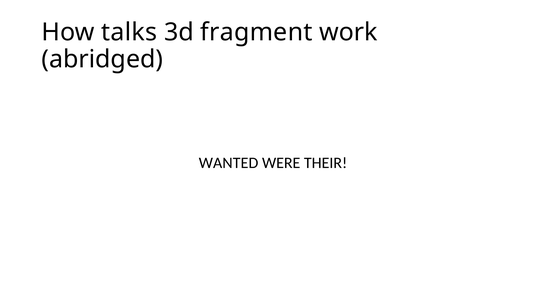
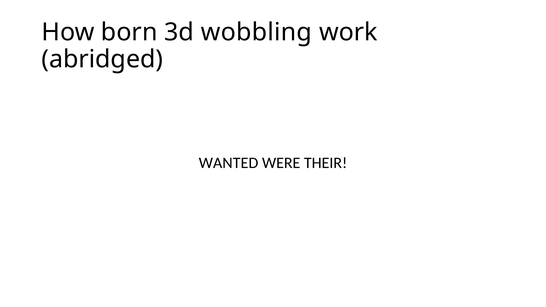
talks: talks -> born
fragment: fragment -> wobbling
